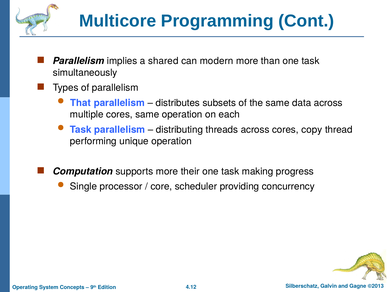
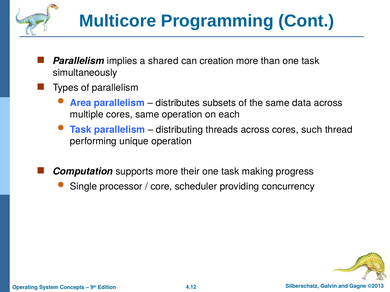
modern: modern -> creation
That: That -> Area
copy: copy -> such
